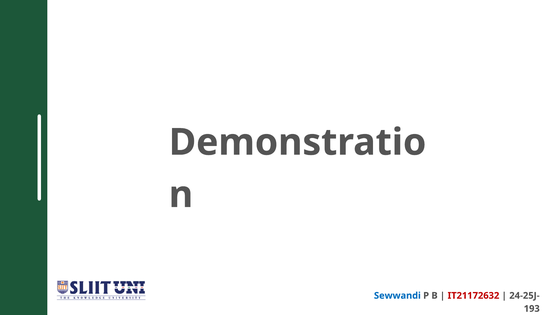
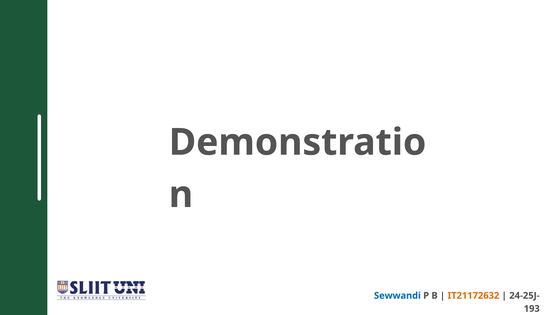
IT21172632 colour: red -> orange
